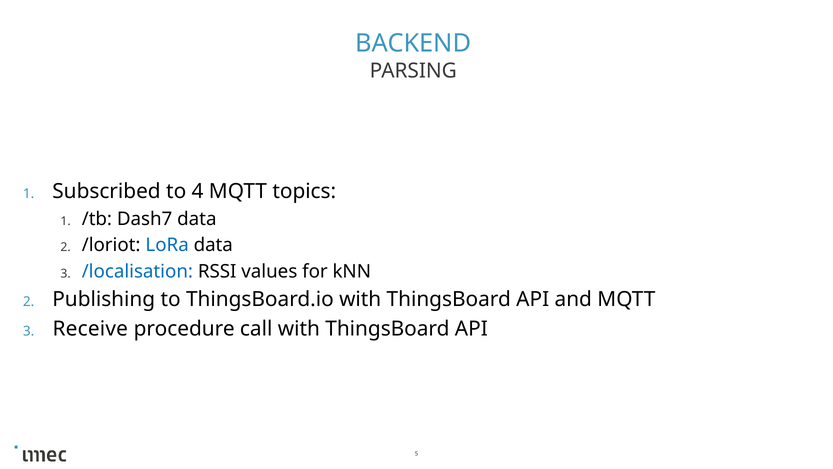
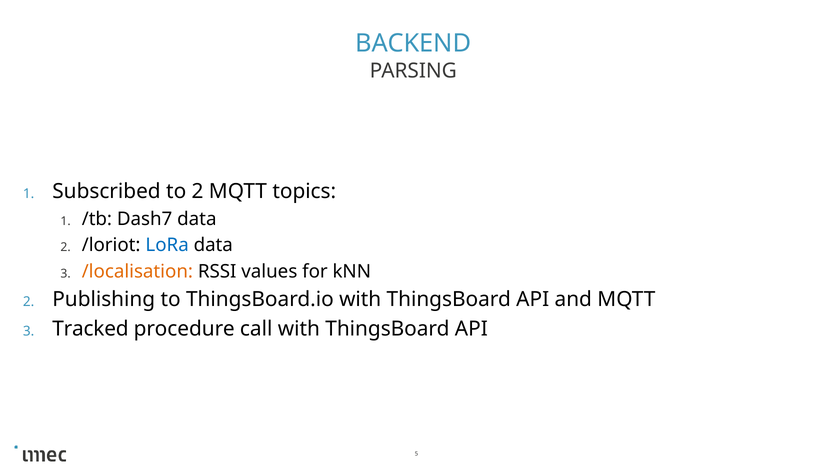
to 4: 4 -> 2
/localisation colour: blue -> orange
Receive: Receive -> Tracked
